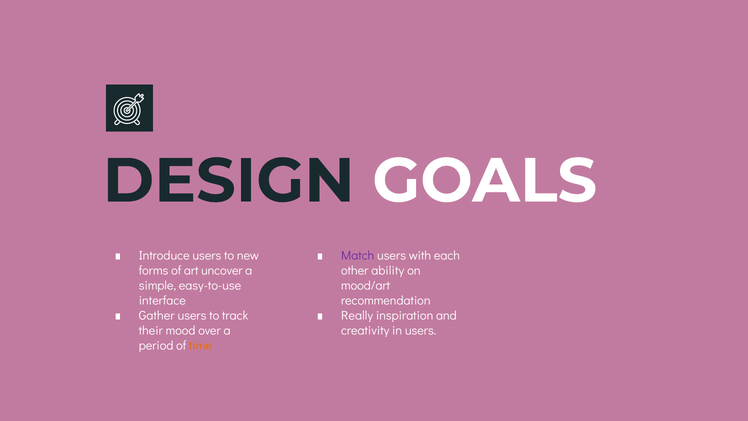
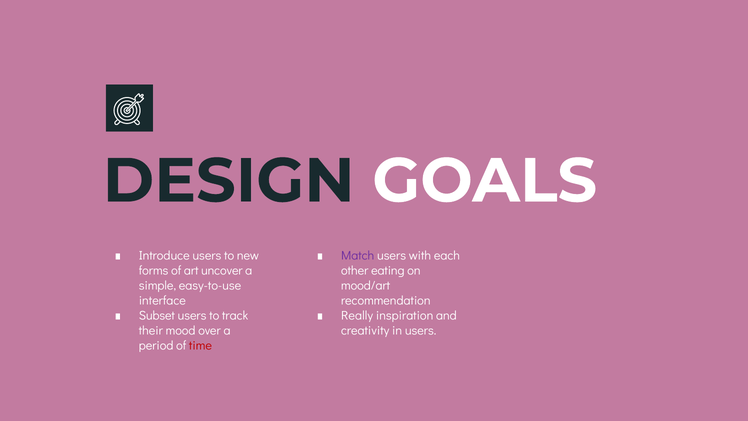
ability: ability -> eating
Gather: Gather -> Subset
time colour: orange -> red
